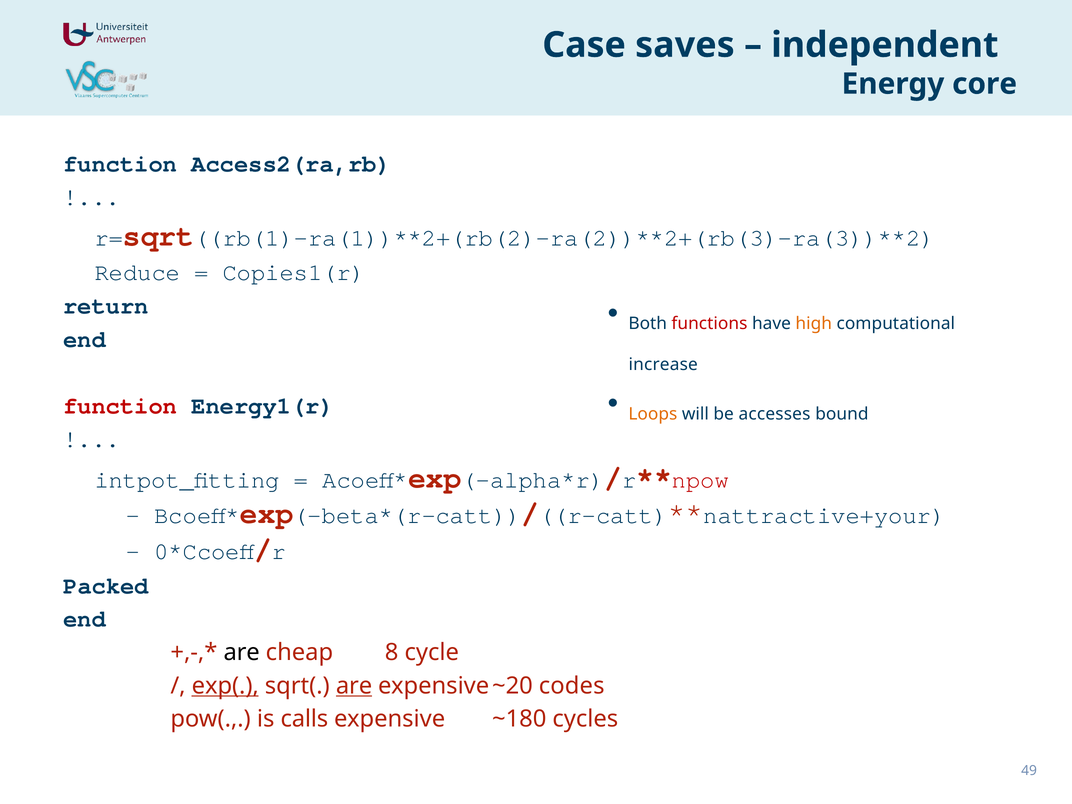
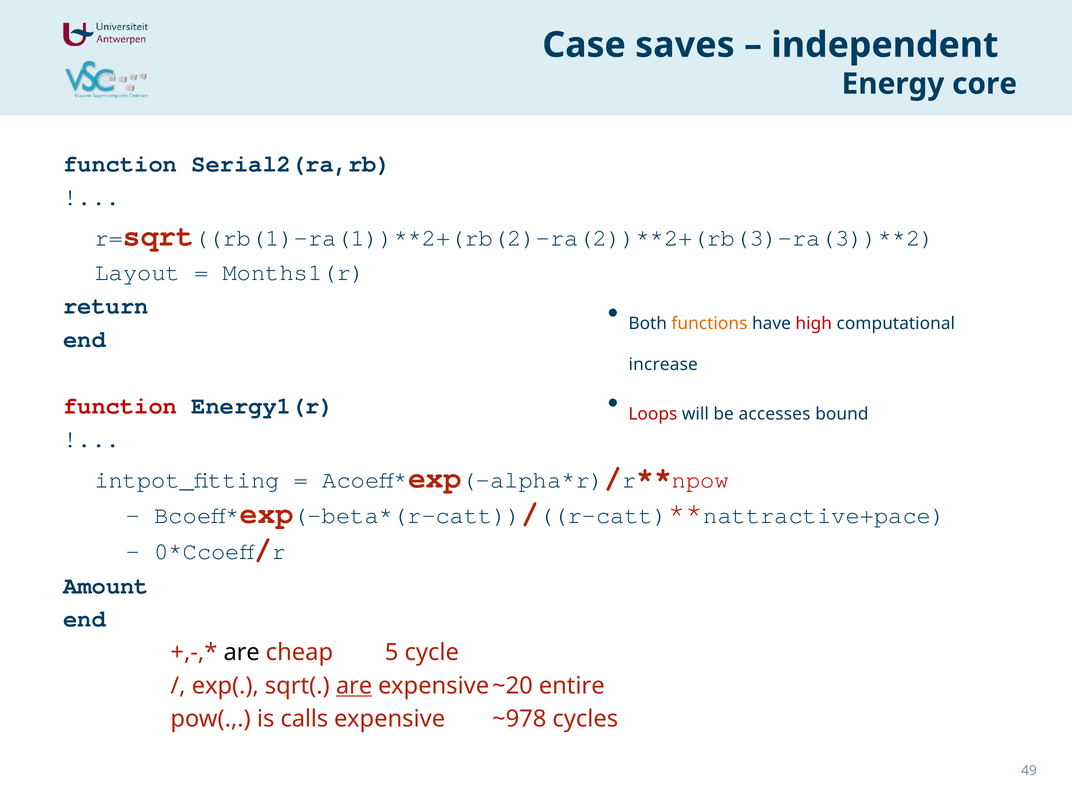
Access2(ra,rb: Access2(ra,rb -> Serial2(ra,rb
Reduce: Reduce -> Layout
Copies1(r: Copies1(r -> Months1(r
functions colour: red -> orange
high colour: orange -> red
Loops colour: orange -> red
nattractive+your: nattractive+your -> nattractive+pace
Packed: Packed -> Amount
8: 8 -> 5
exp( underline: present -> none
codes: codes -> entire
~180: ~180 -> ~978
